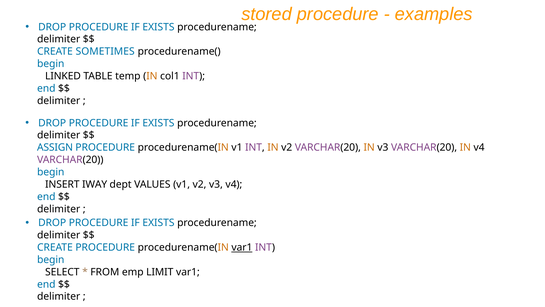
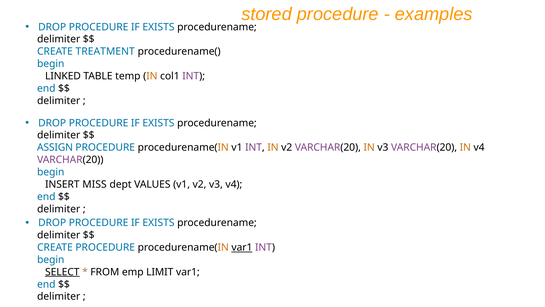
SOMETIMES: SOMETIMES -> TREATMENT
IWAY: IWAY -> MISS
SELECT underline: none -> present
